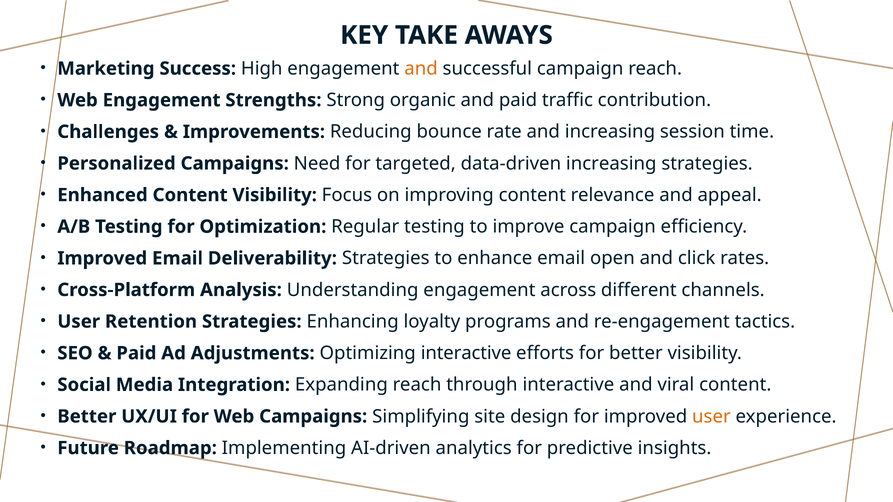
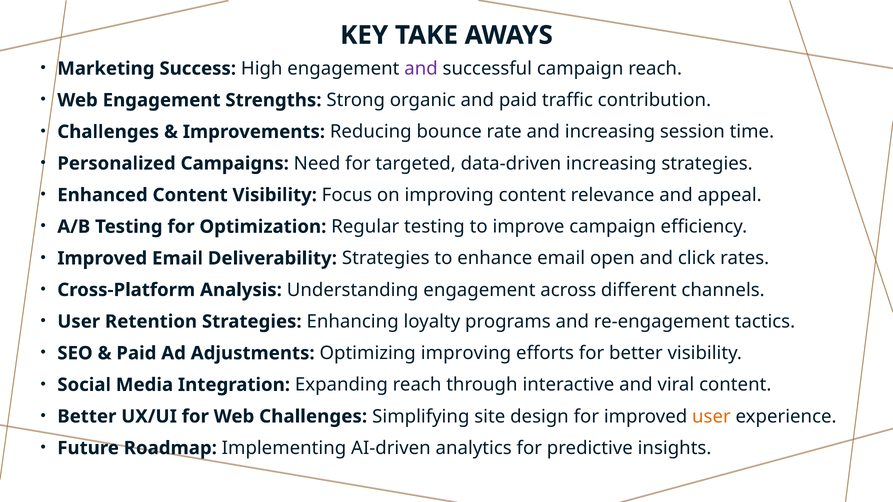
and at (421, 69) colour: orange -> purple
Optimizing interactive: interactive -> improving
Web Campaigns: Campaigns -> Challenges
